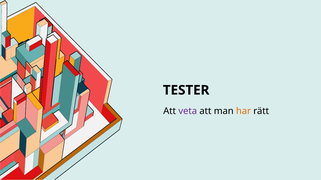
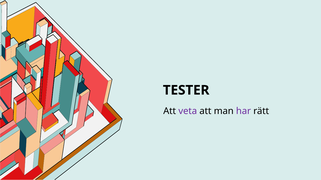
har colour: orange -> purple
